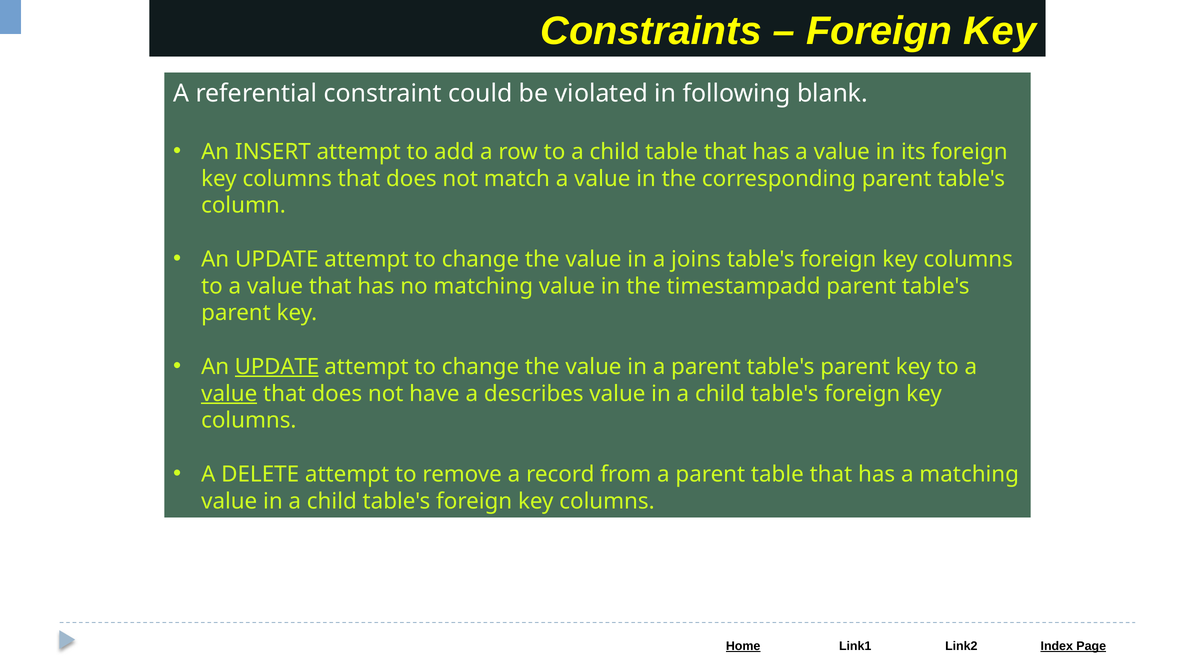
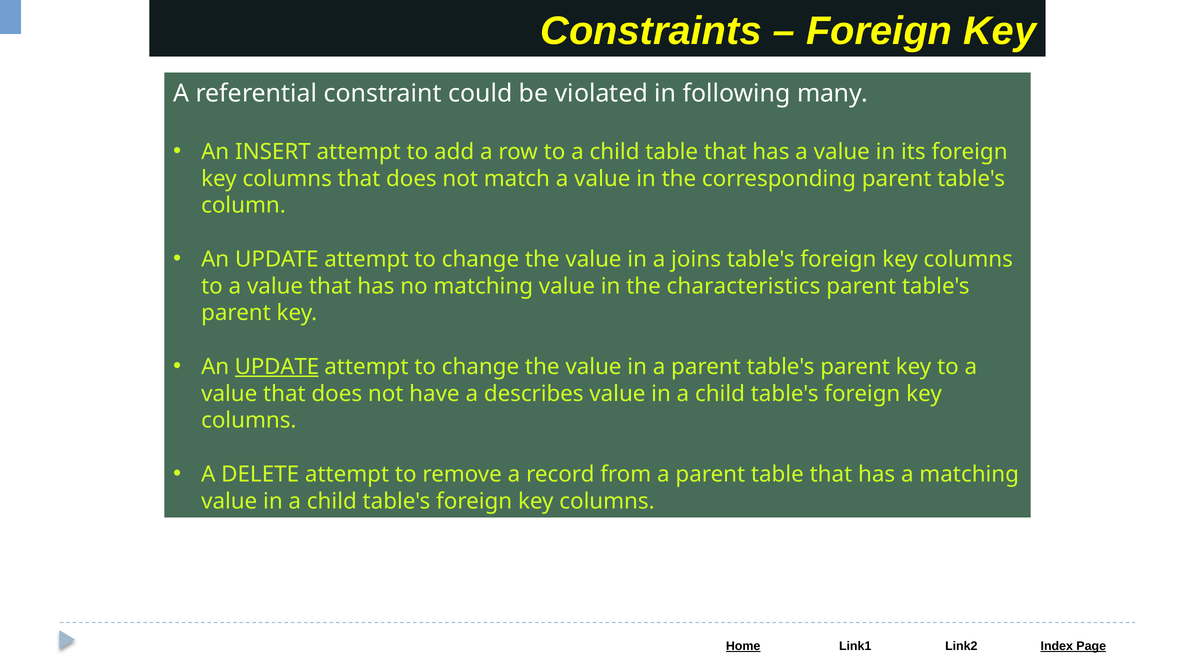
blank: blank -> many
timestampadd: timestampadd -> characteristics
value at (229, 394) underline: present -> none
